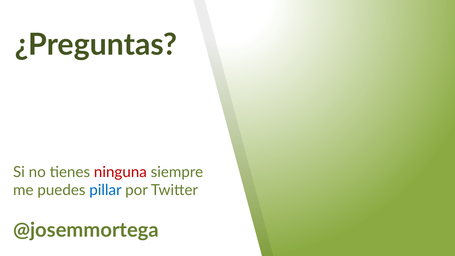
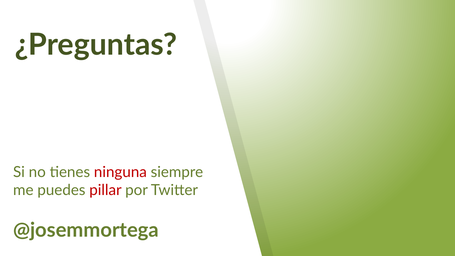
pillar colour: blue -> red
